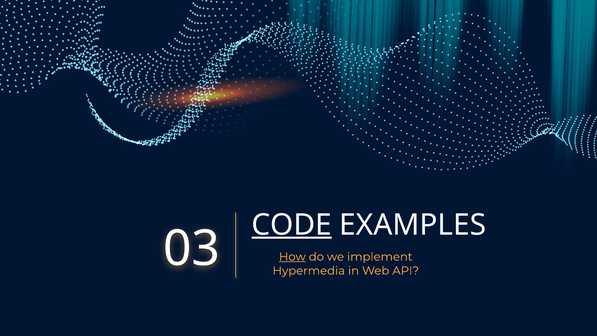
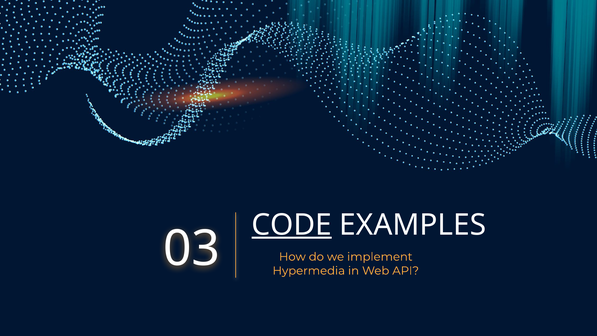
How underline: present -> none
